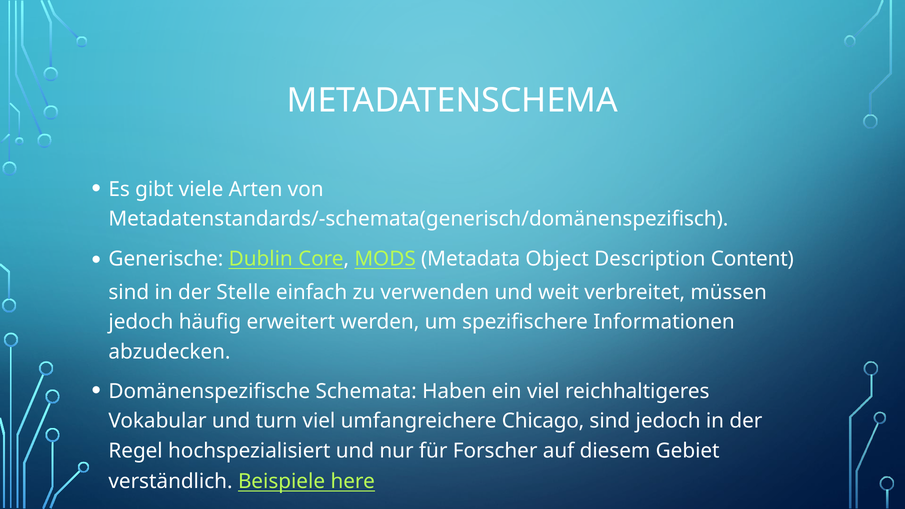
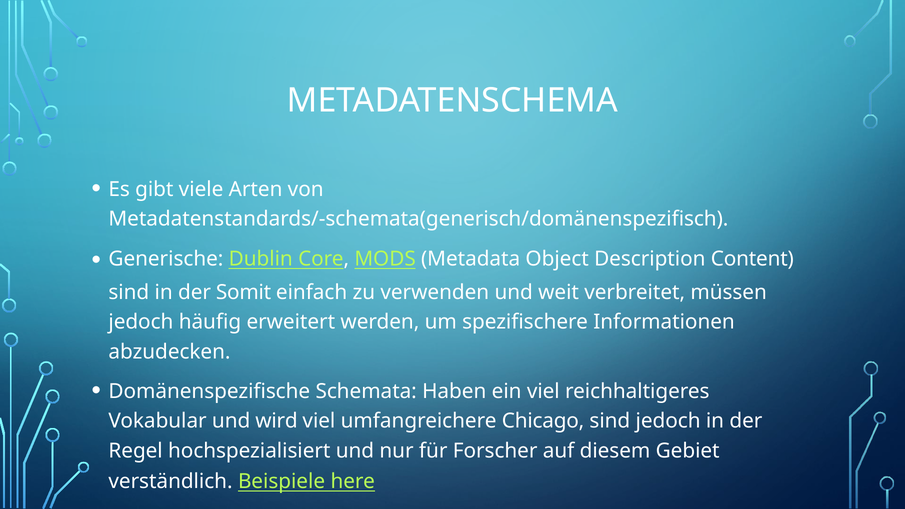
Stelle: Stelle -> Somit
turn: turn -> wird
